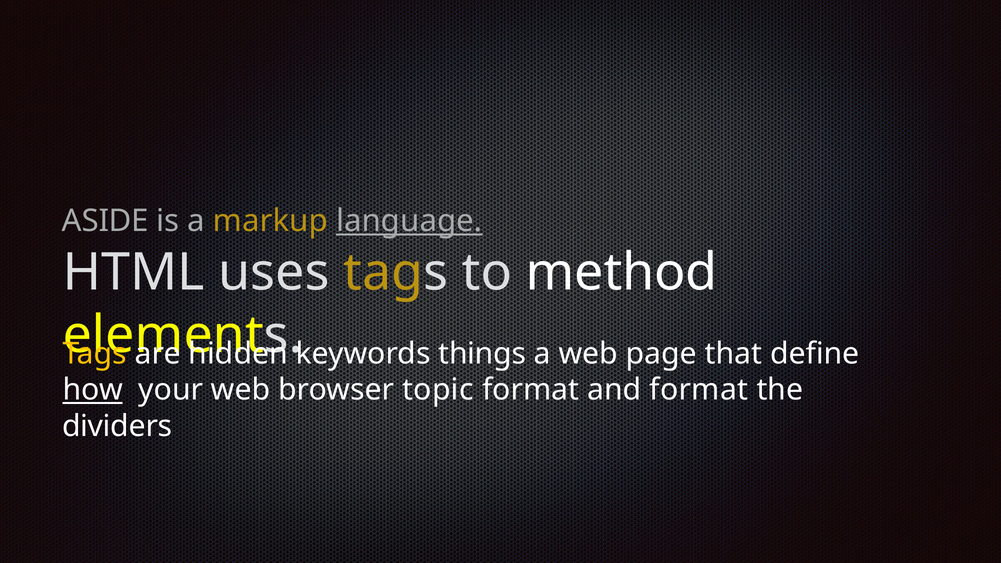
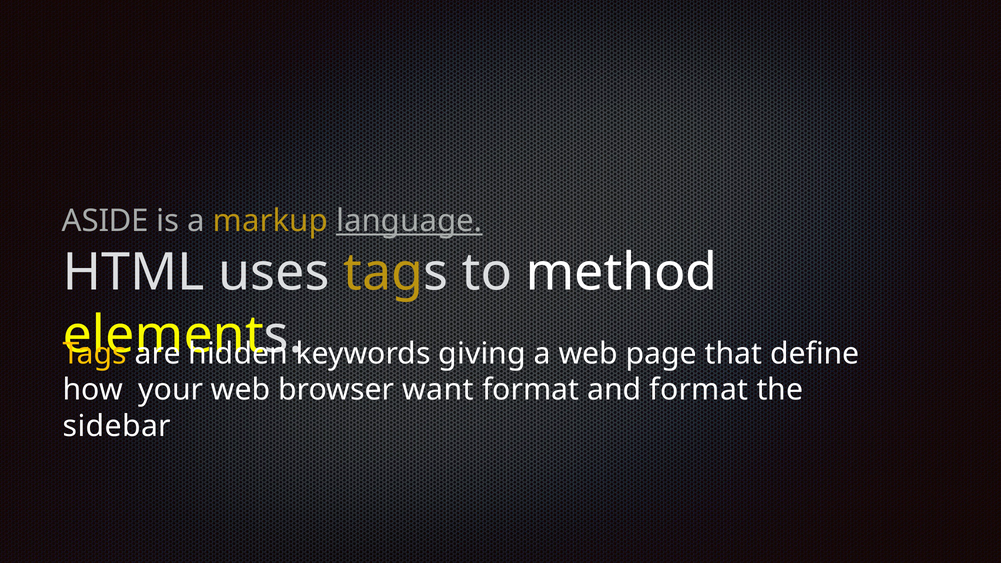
things: things -> giving
how underline: present -> none
topic: topic -> want
dividers: dividers -> sidebar
